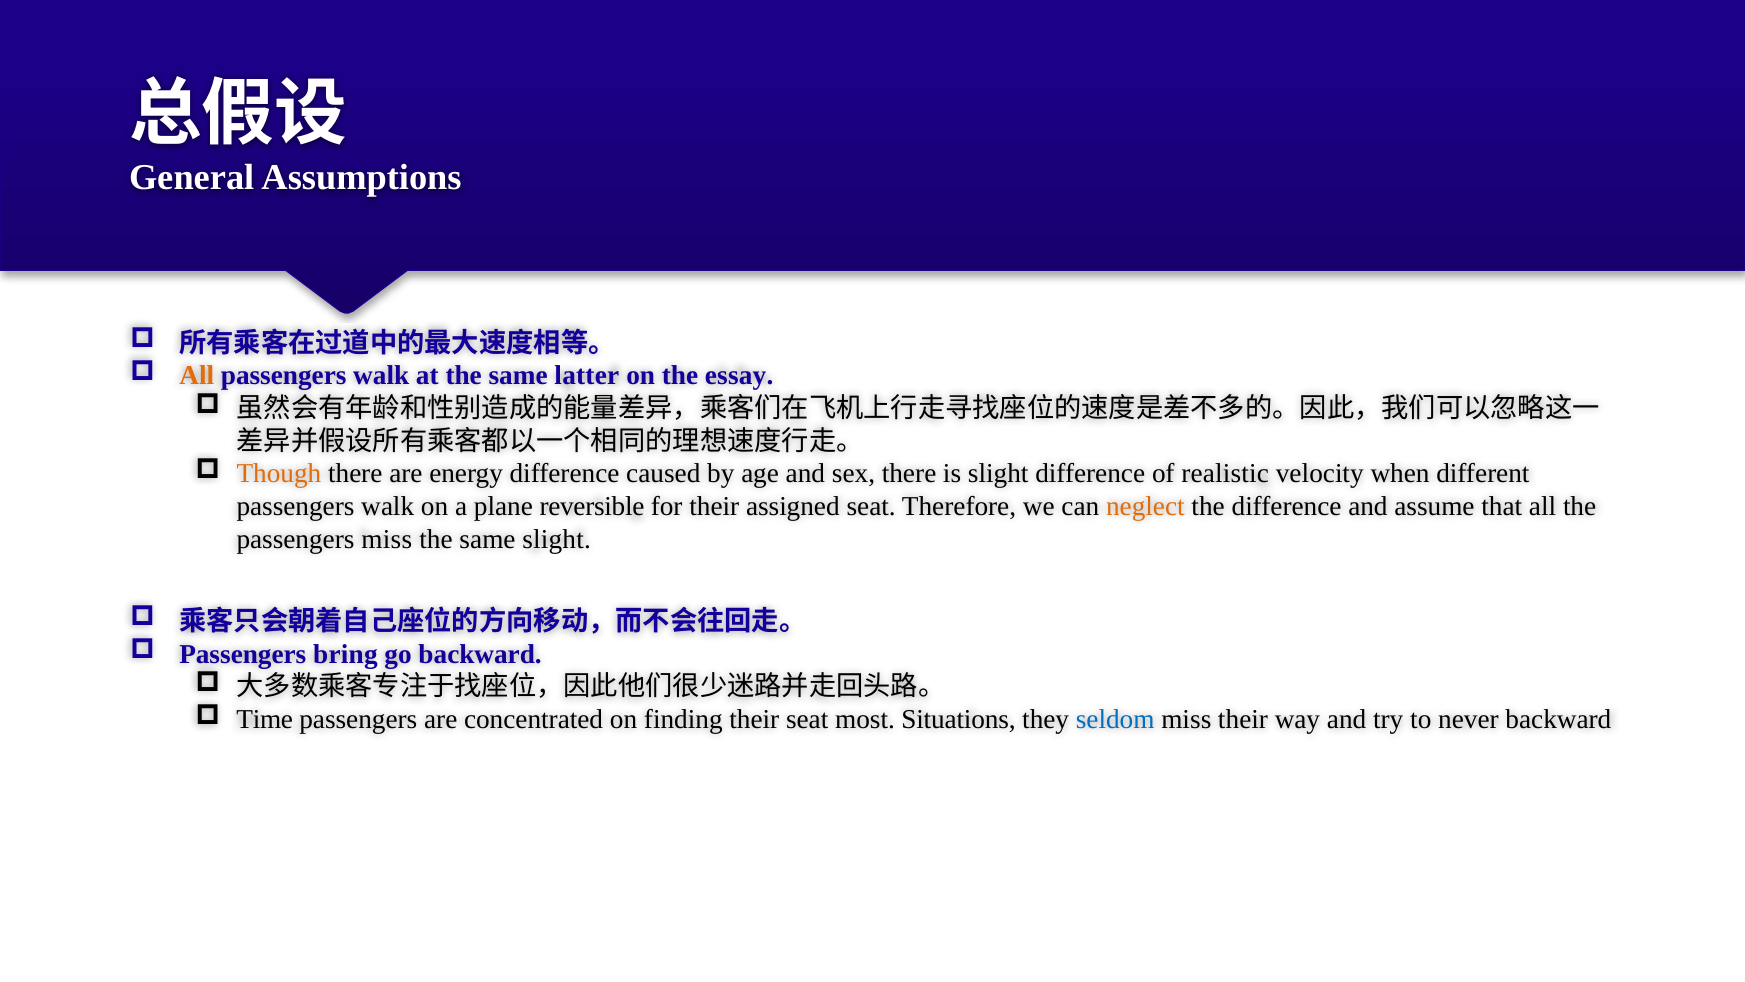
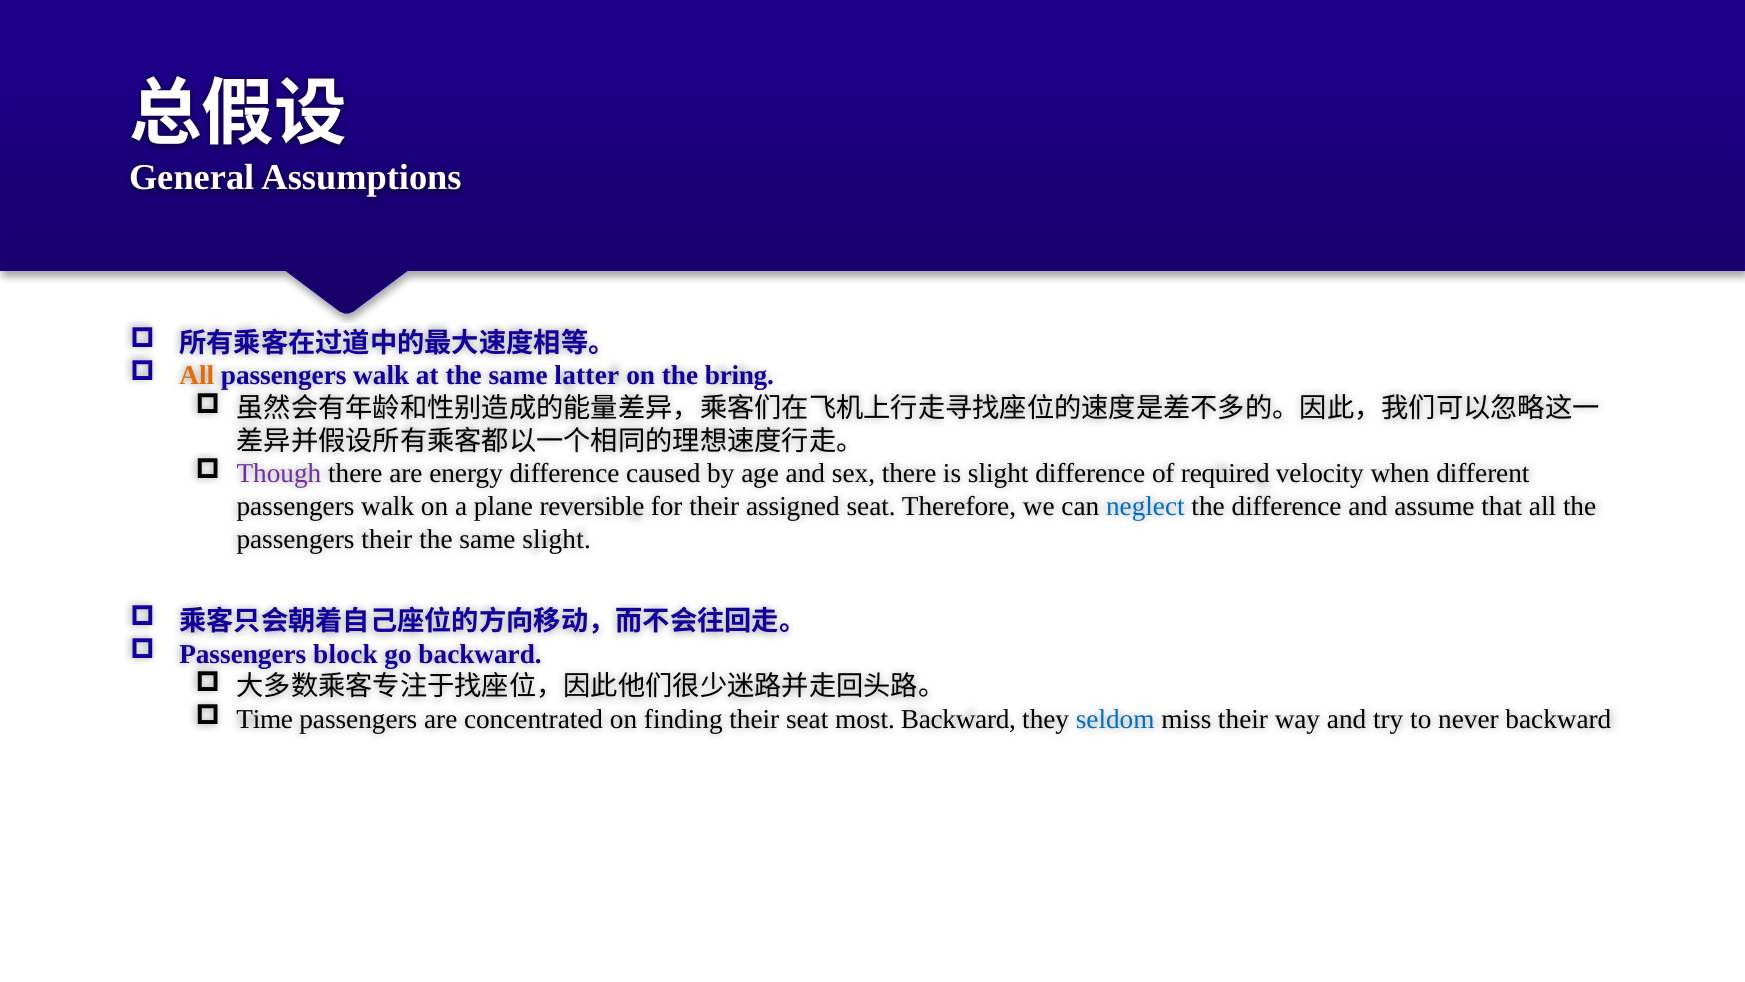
essay: essay -> bring
Though colour: orange -> purple
realistic: realistic -> required
neglect colour: orange -> blue
passengers miss: miss -> their
bring: bring -> block
most Situations: Situations -> Backward
